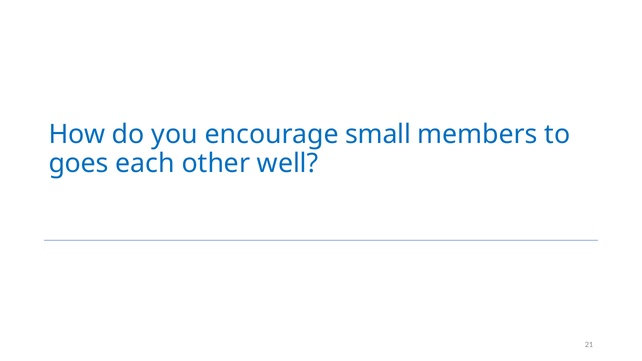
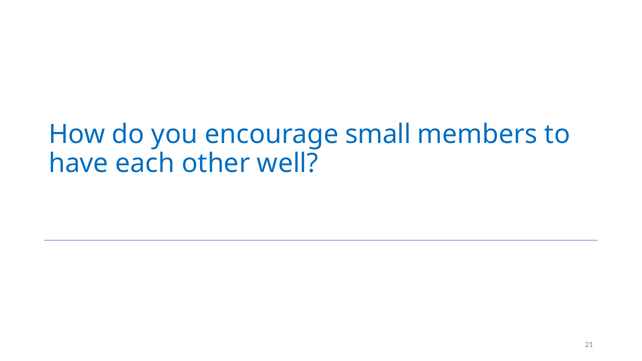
goes: goes -> have
